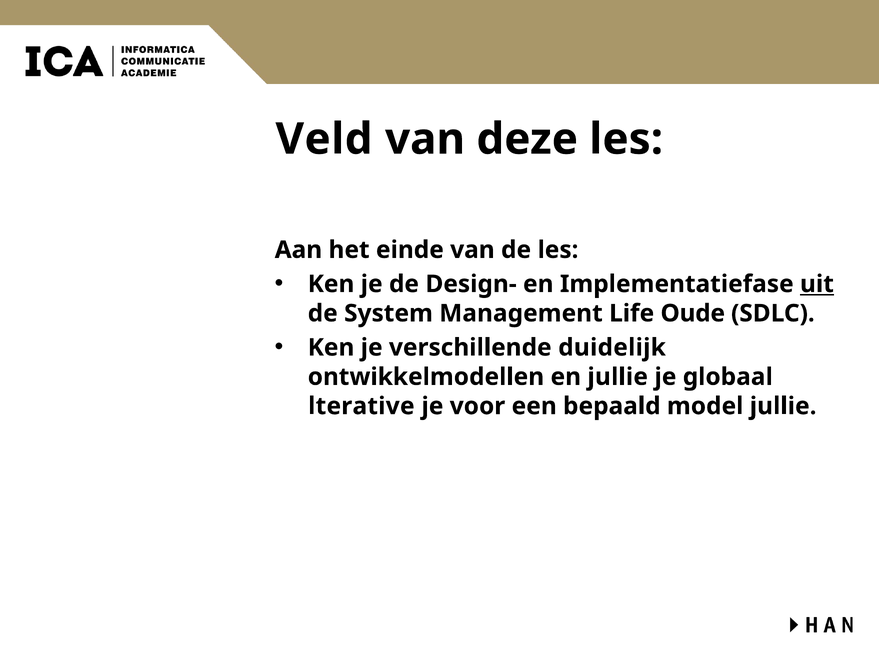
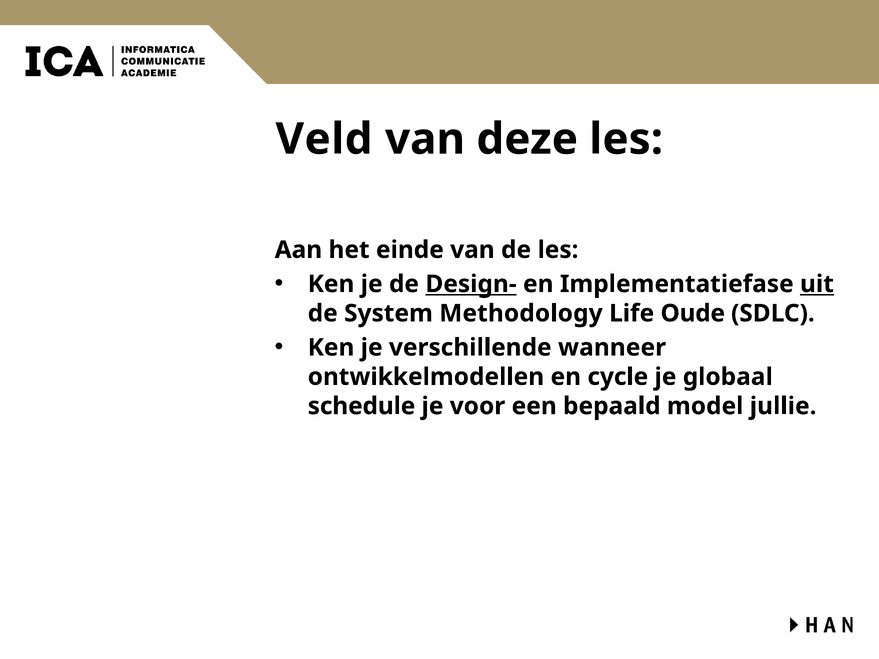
Design- underline: none -> present
Management: Management -> Methodology
duidelijk: duidelijk -> wanneer
en jullie: jullie -> cycle
lterative: lterative -> schedule
